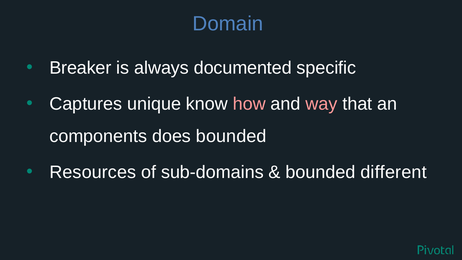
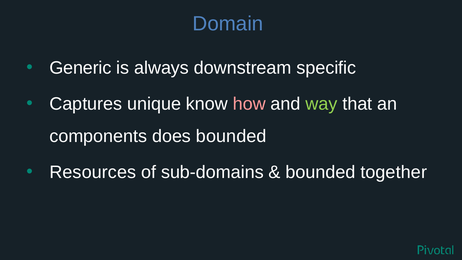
Breaker: Breaker -> Generic
documented: documented -> downstream
way colour: pink -> light green
different: different -> together
